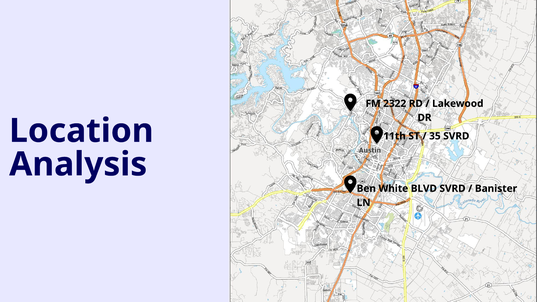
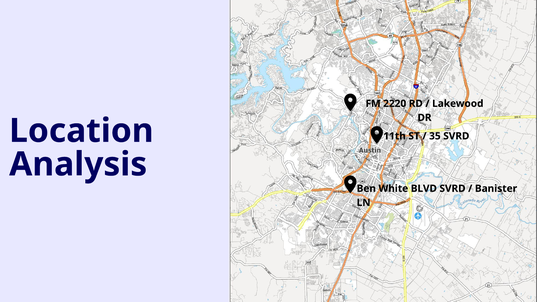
2322: 2322 -> 2220
